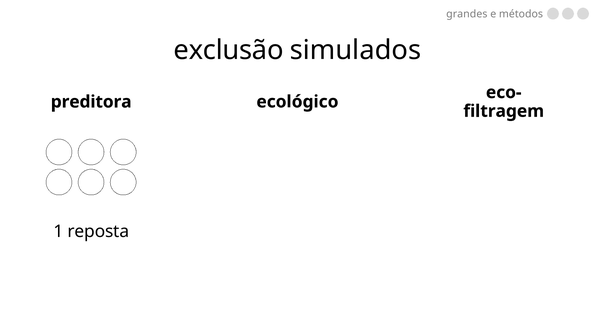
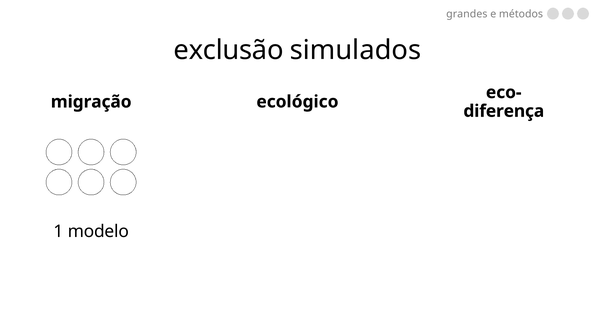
preditora: preditora -> migração
filtragem: filtragem -> diferença
reposta: reposta -> modelo
